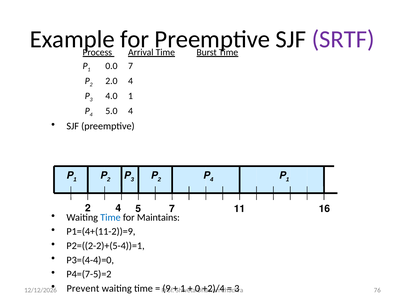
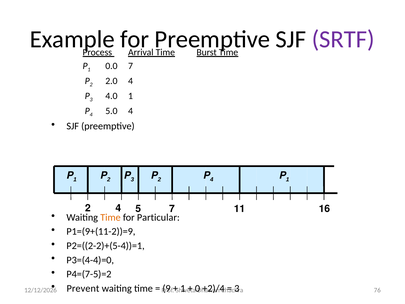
Time at (110, 217) colour: blue -> orange
Maintains: Maintains -> Particular
P1=(4+(11-2))=9: P1=(4+(11-2))=9 -> P1=(9+(11-2))=9
